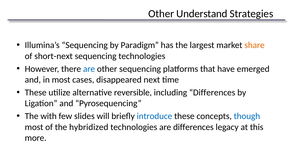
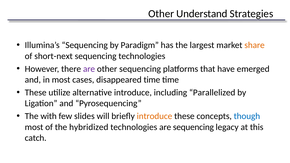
are at (89, 69) colour: blue -> purple
disappeared next: next -> time
alternative reversible: reversible -> introduce
including Differences: Differences -> Parallelized
introduce at (154, 116) colour: blue -> orange
are differences: differences -> sequencing
more: more -> catch
